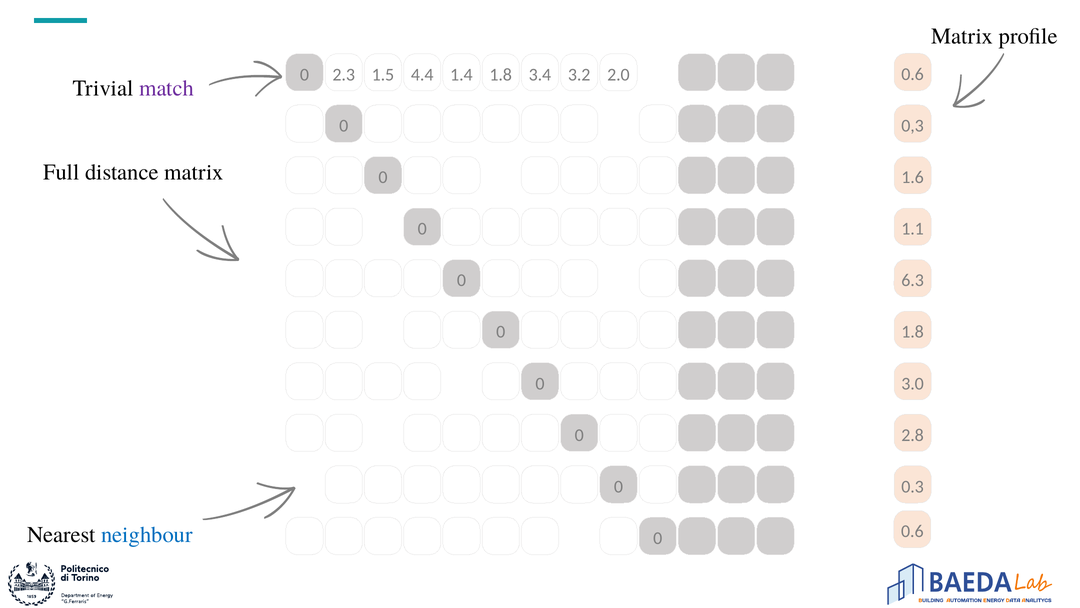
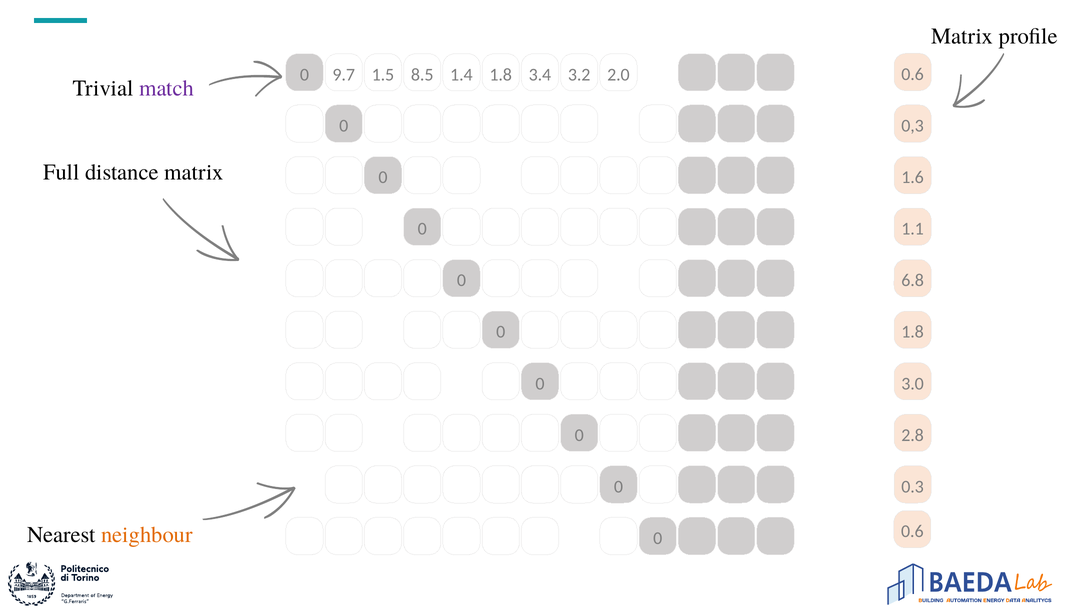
2.3: 2.3 -> 9.7
4.4: 4.4 -> 8.5
6.3: 6.3 -> 6.8
neighbour colour: blue -> orange
